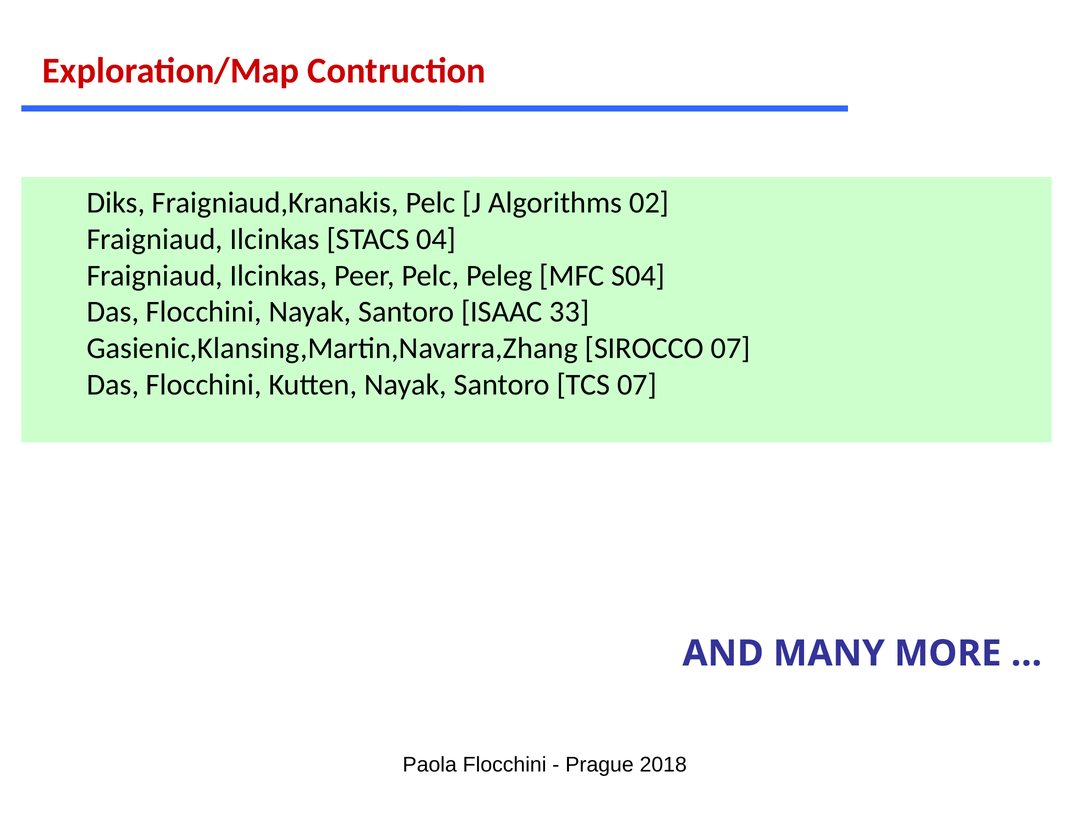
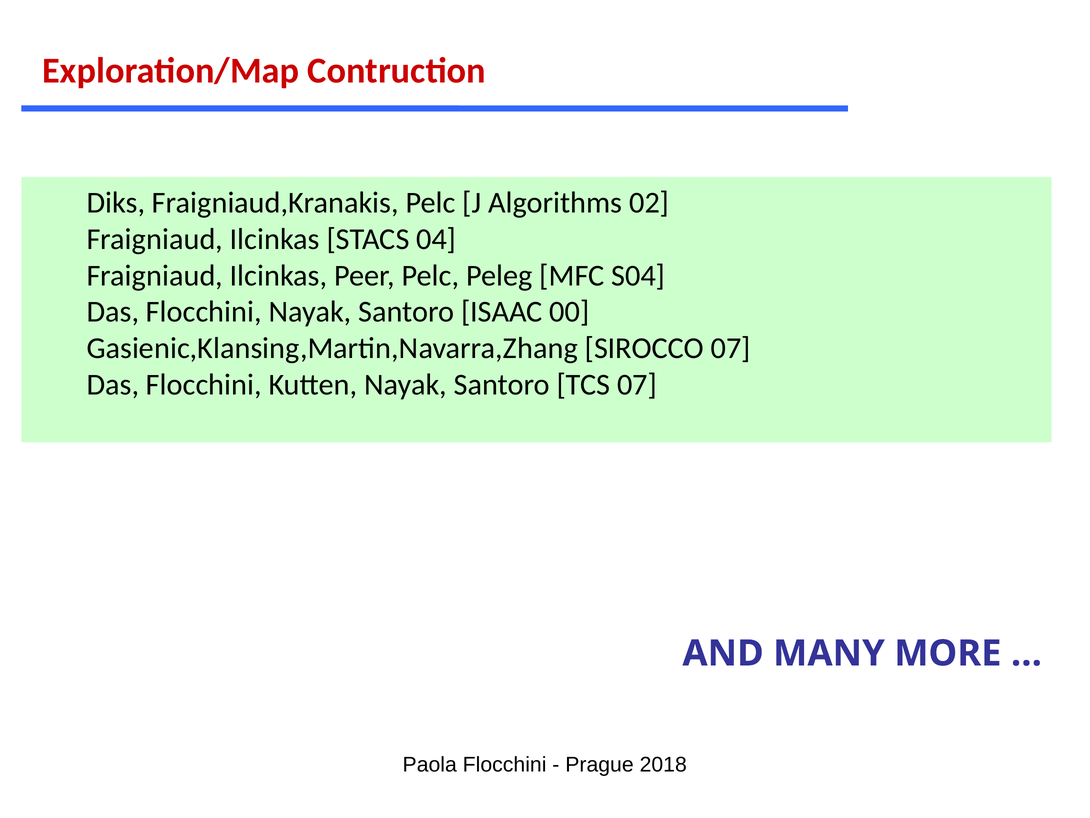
33: 33 -> 00
